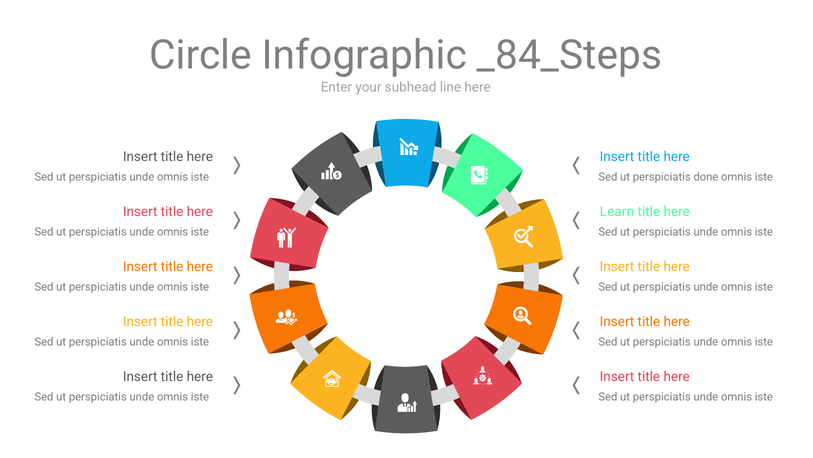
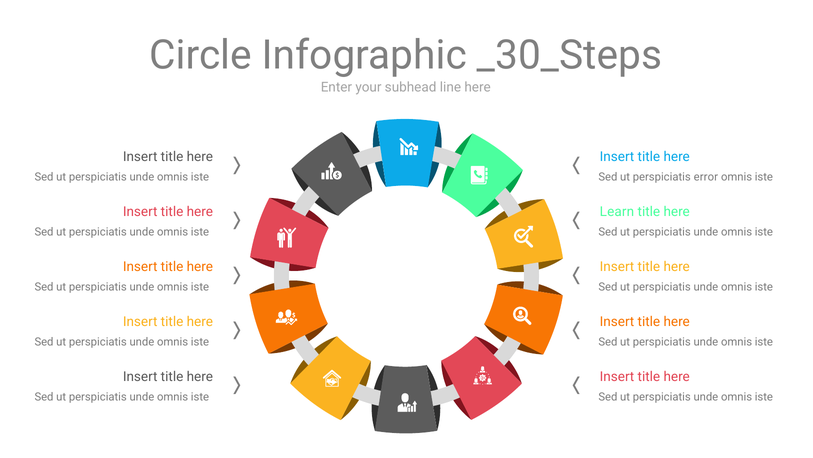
_84_Steps: _84_Steps -> _30_Steps
done: done -> error
